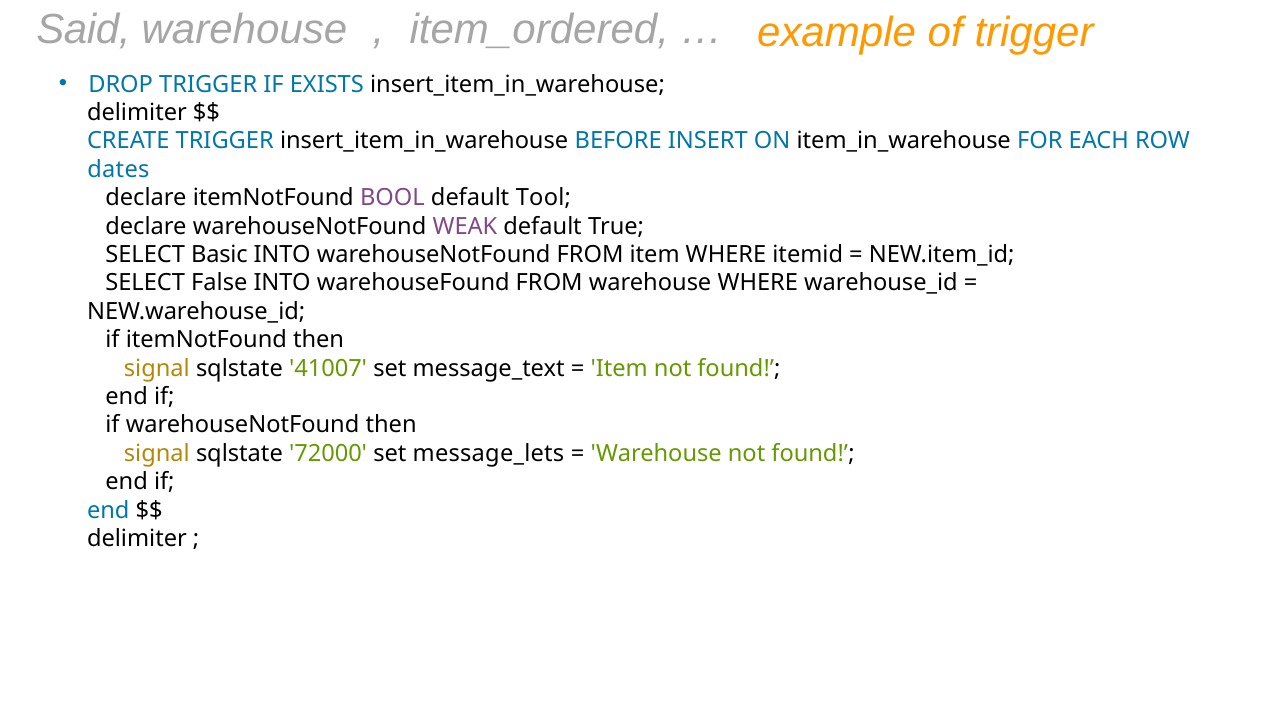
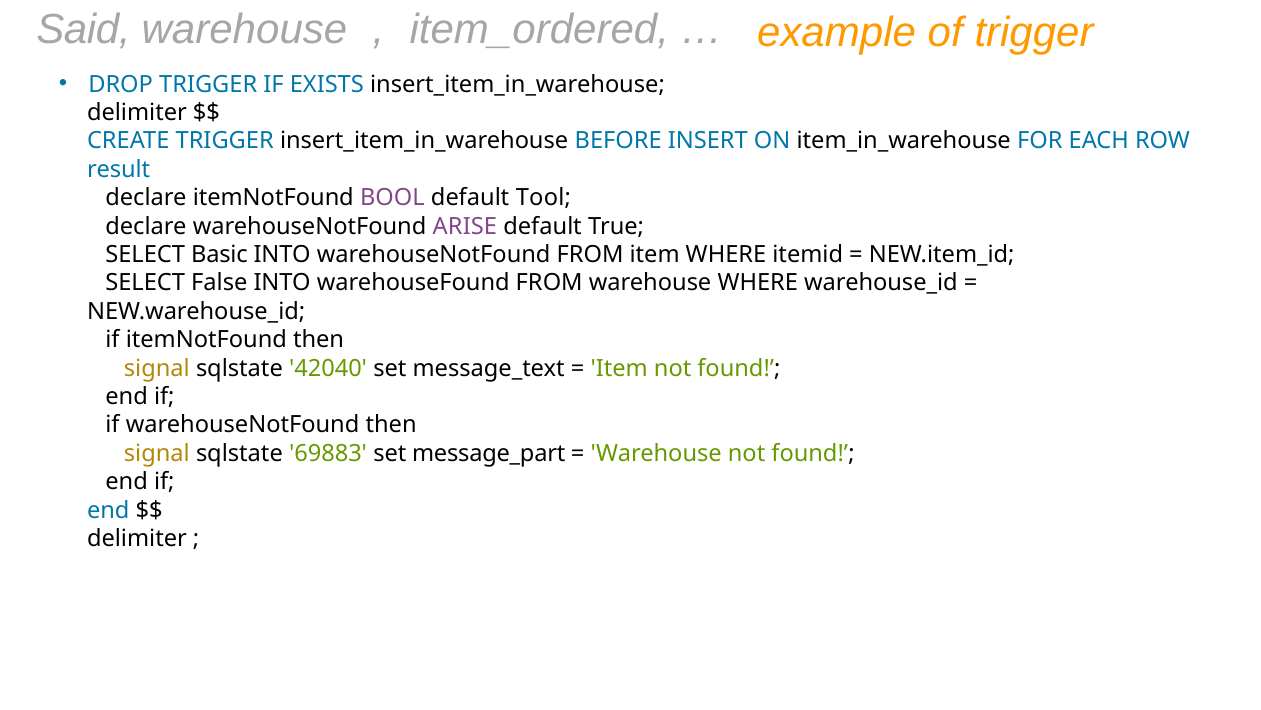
dates: dates -> result
WEAK: WEAK -> ARISE
41007: 41007 -> 42040
72000: 72000 -> 69883
message_lets: message_lets -> message_part
